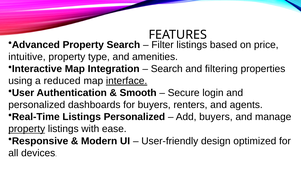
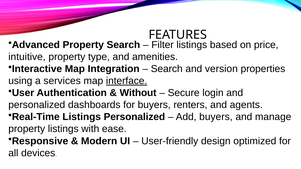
filtering: filtering -> version
reduced: reduced -> services
Smooth: Smooth -> Without
property at (27, 129) underline: present -> none
